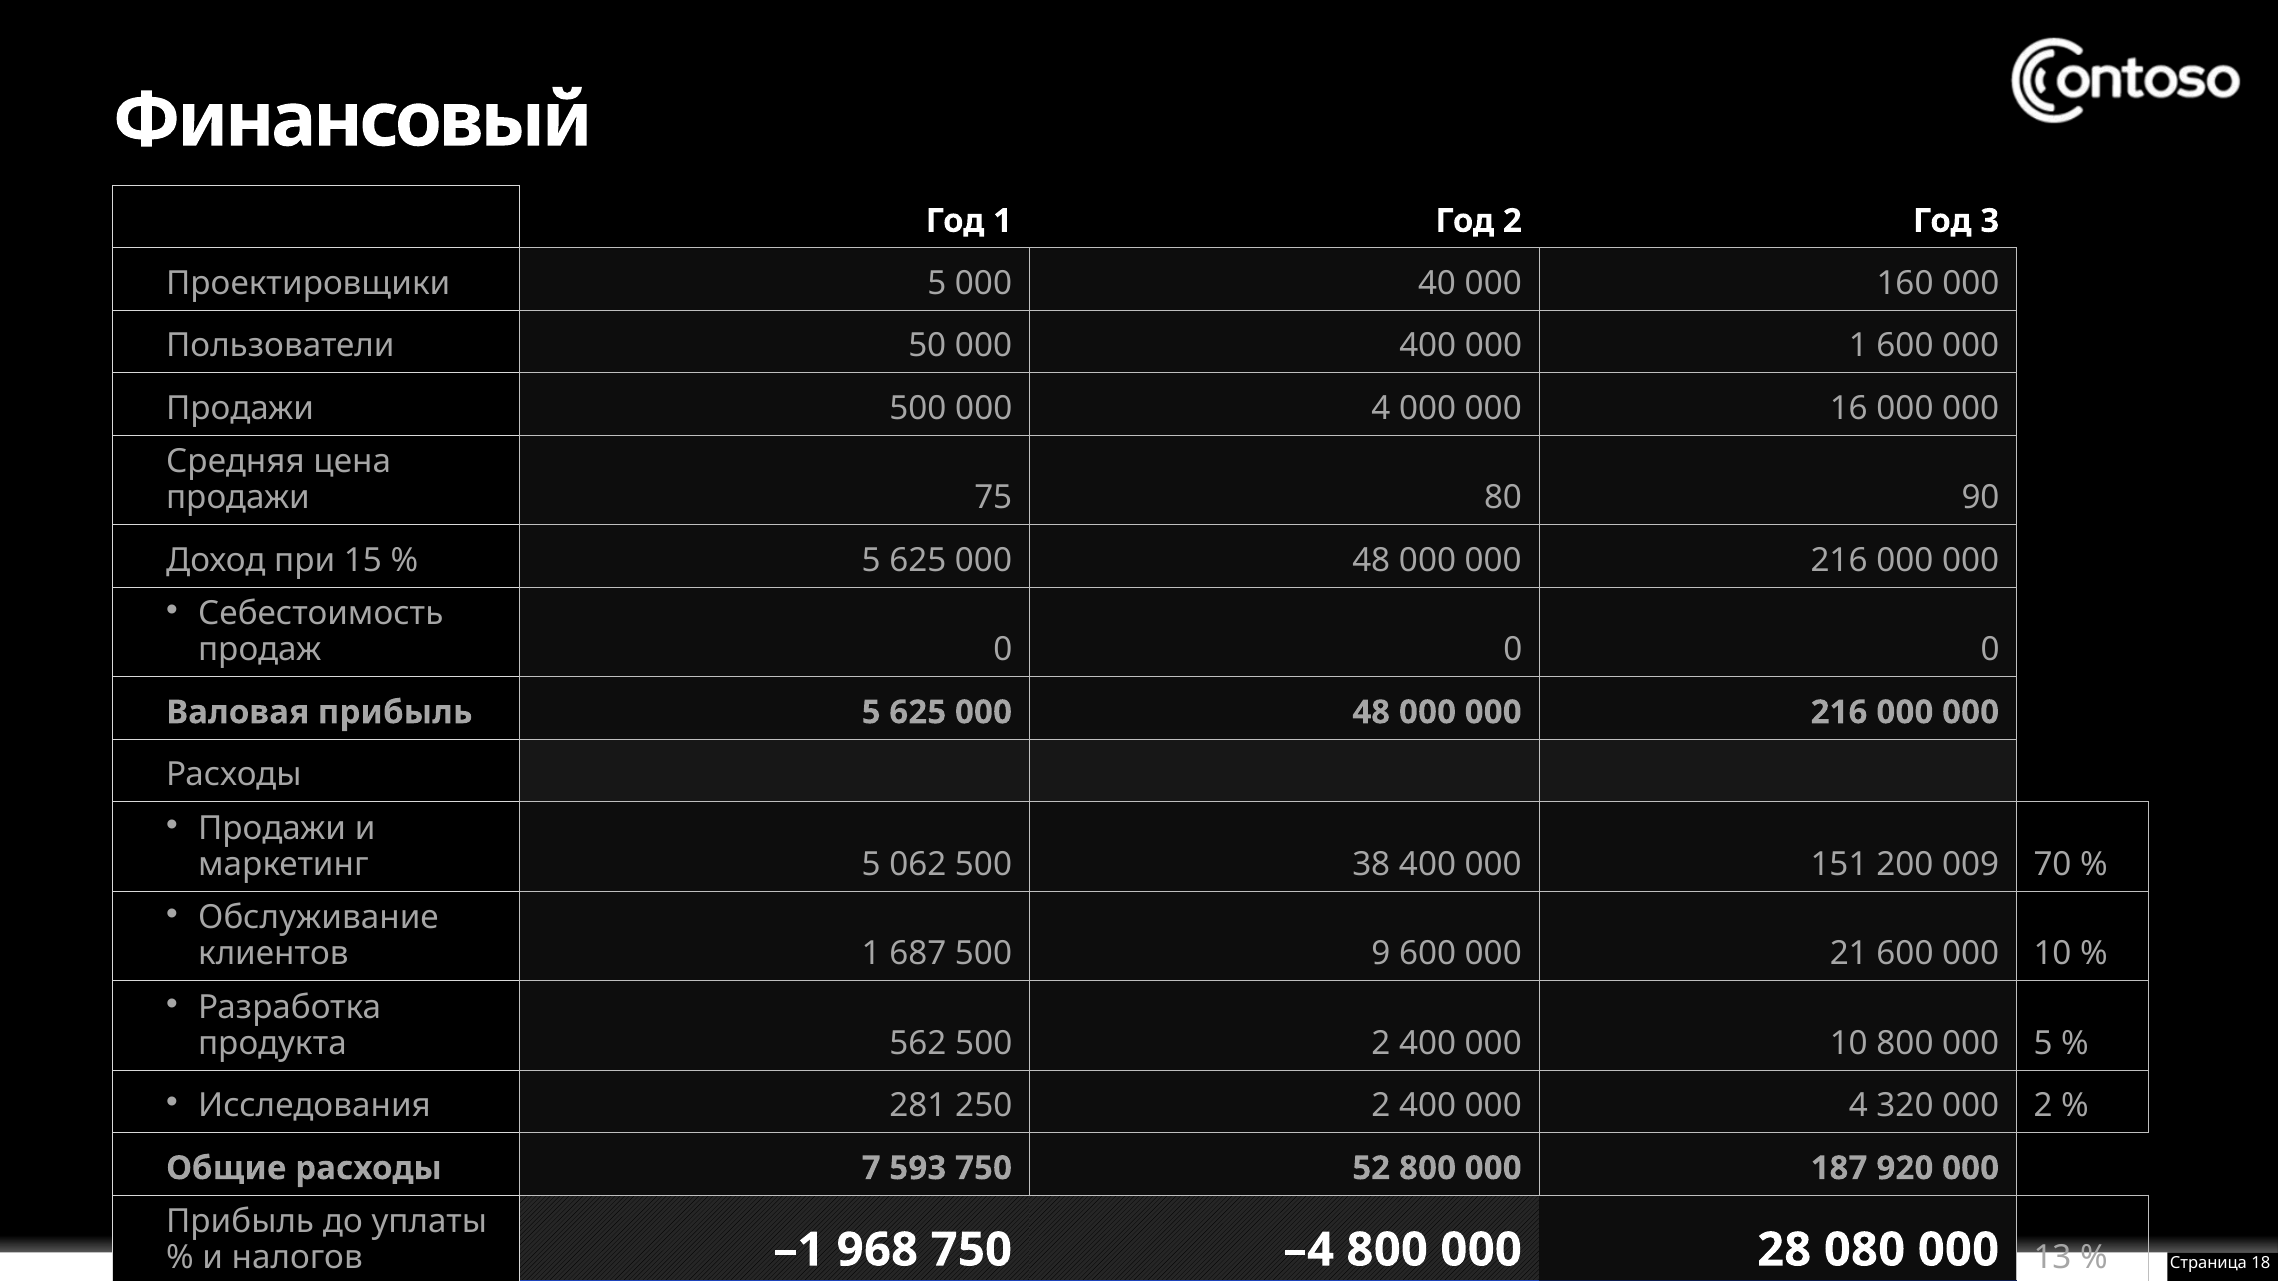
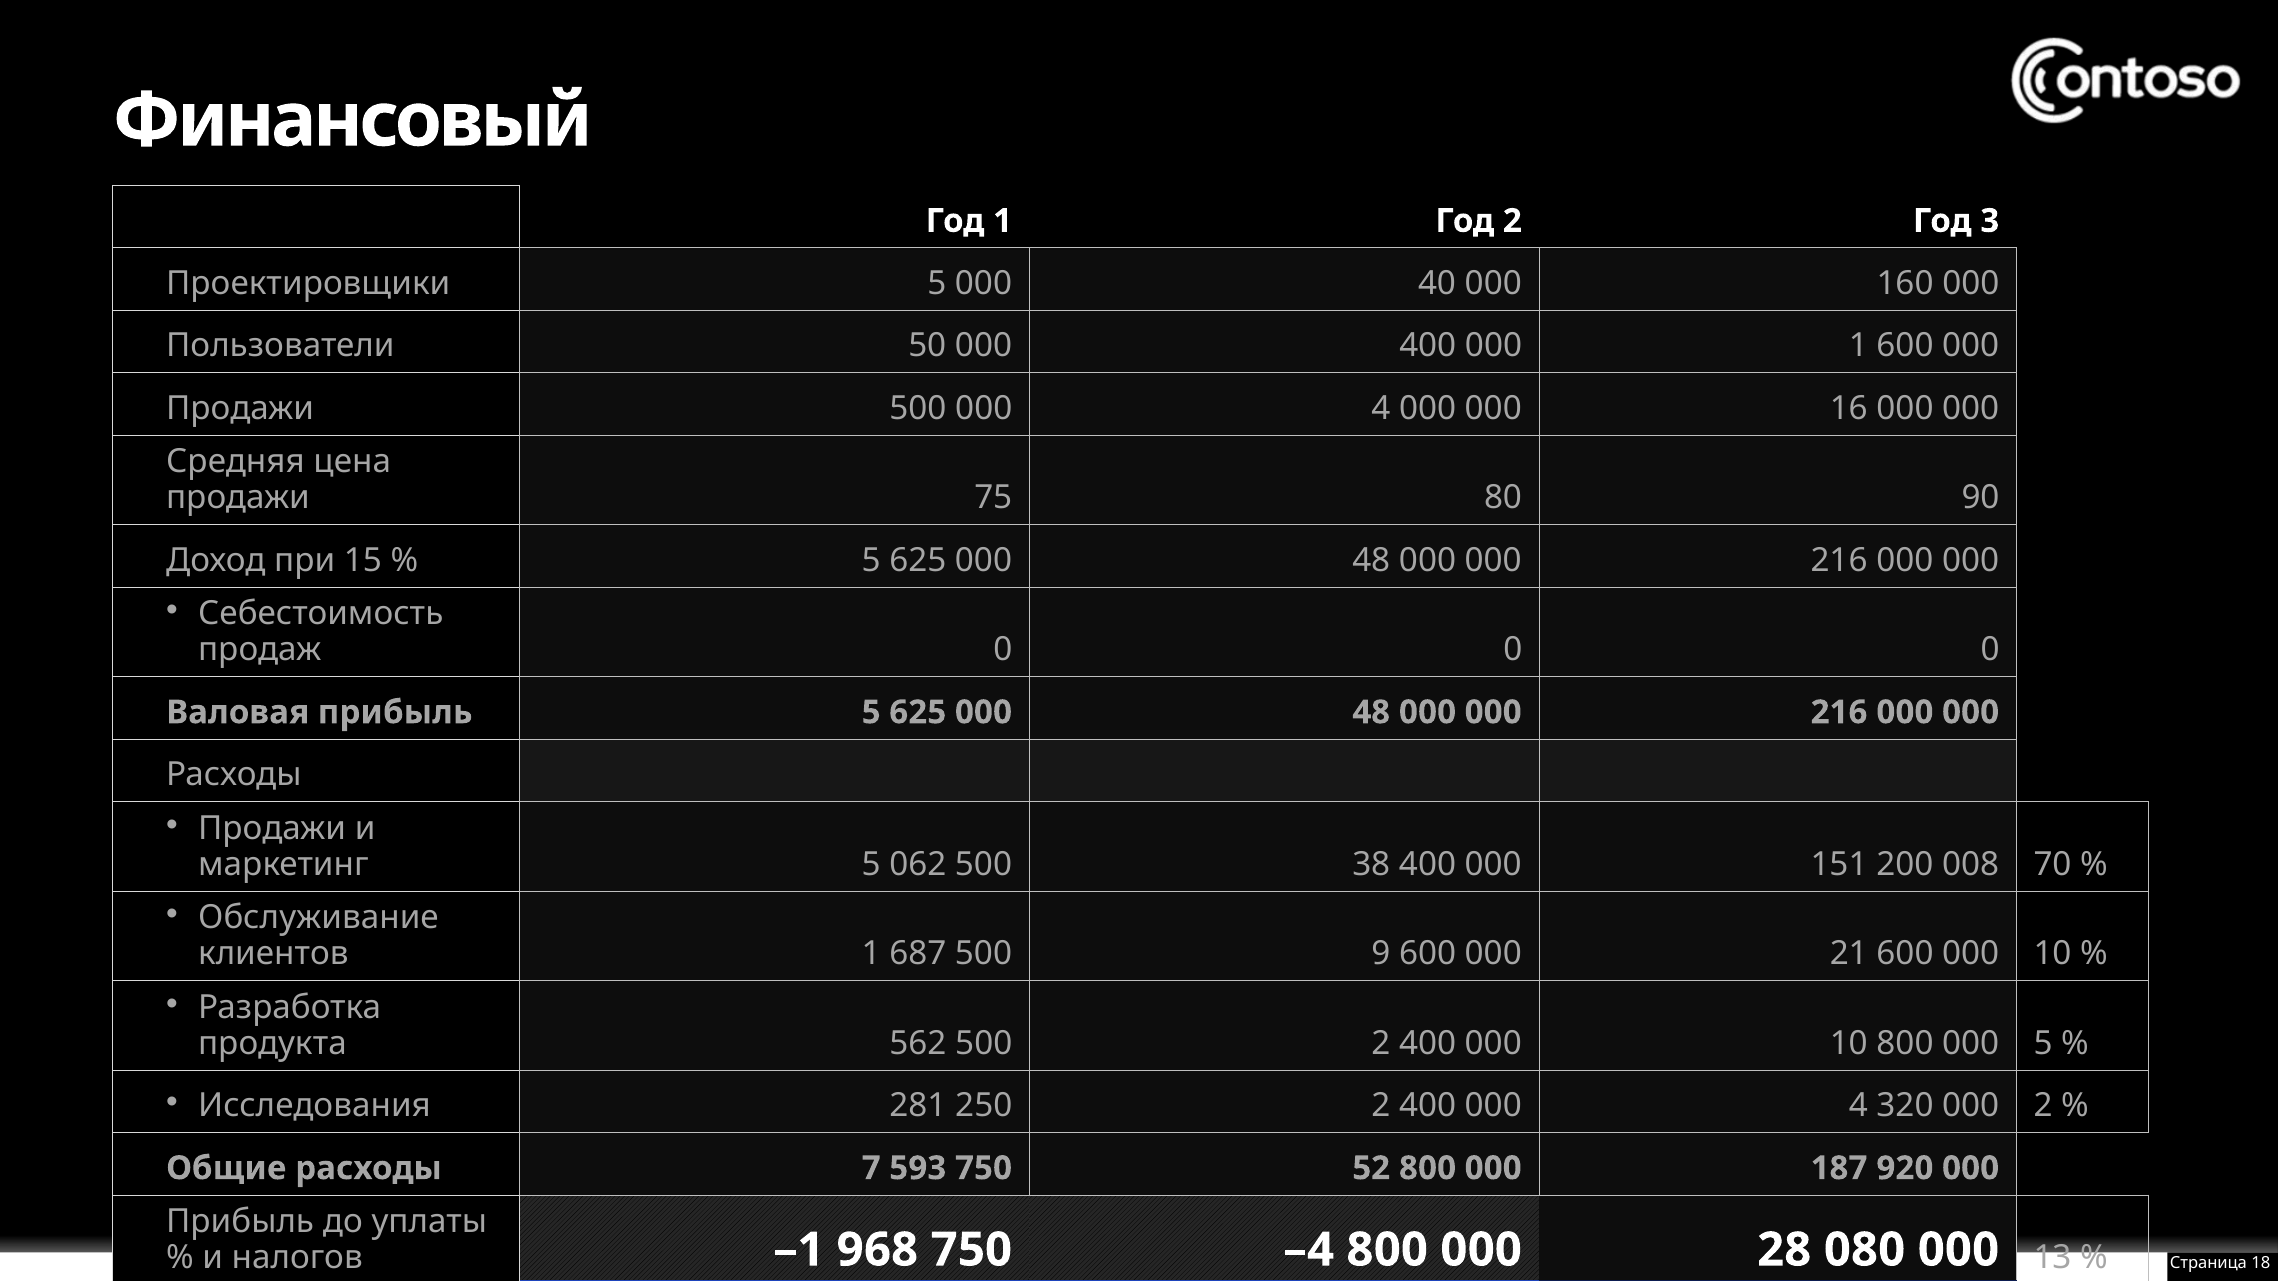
009: 009 -> 008
